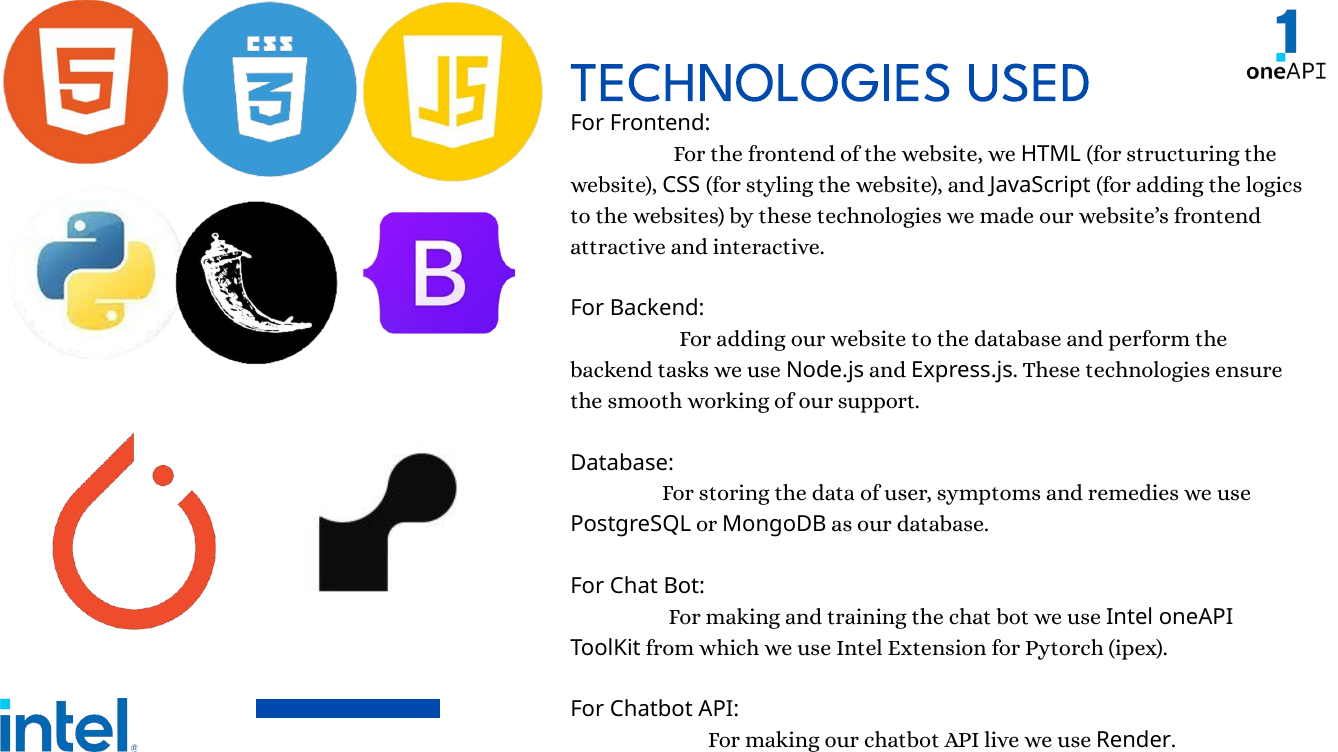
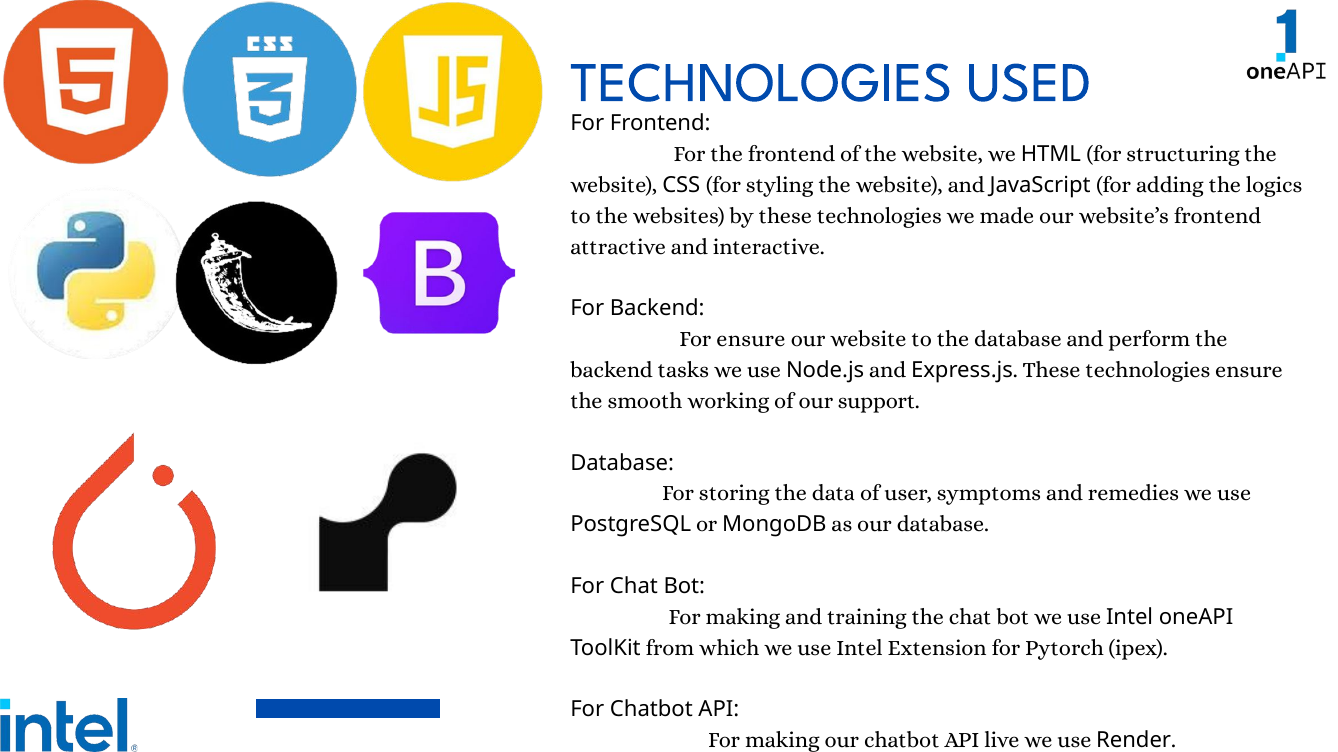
adding at (751, 340): adding -> ensure
